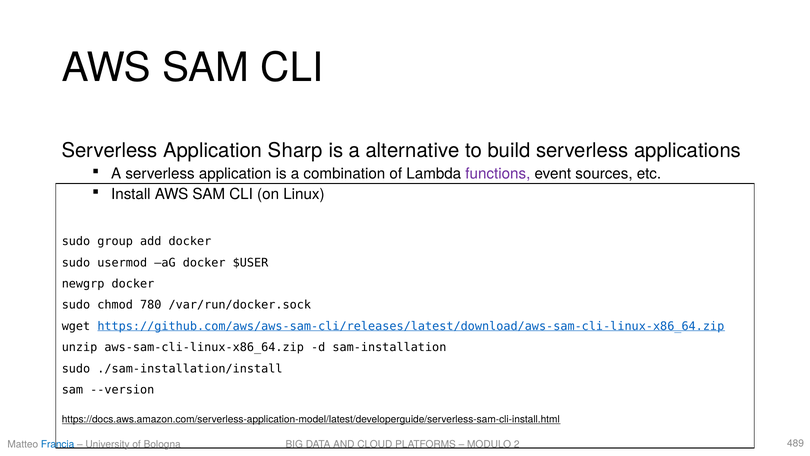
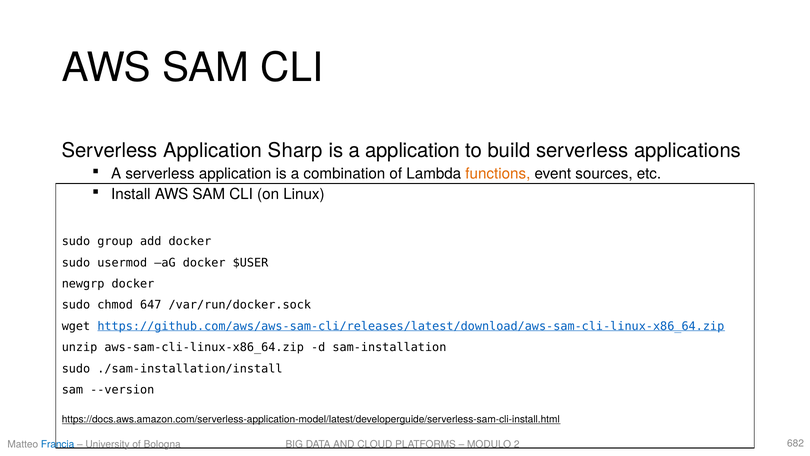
a alternative: alternative -> application
functions colour: purple -> orange
780: 780 -> 647
489: 489 -> 682
